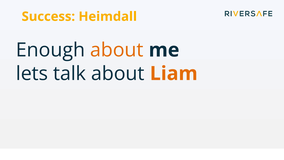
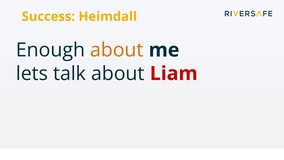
Liam colour: orange -> red
